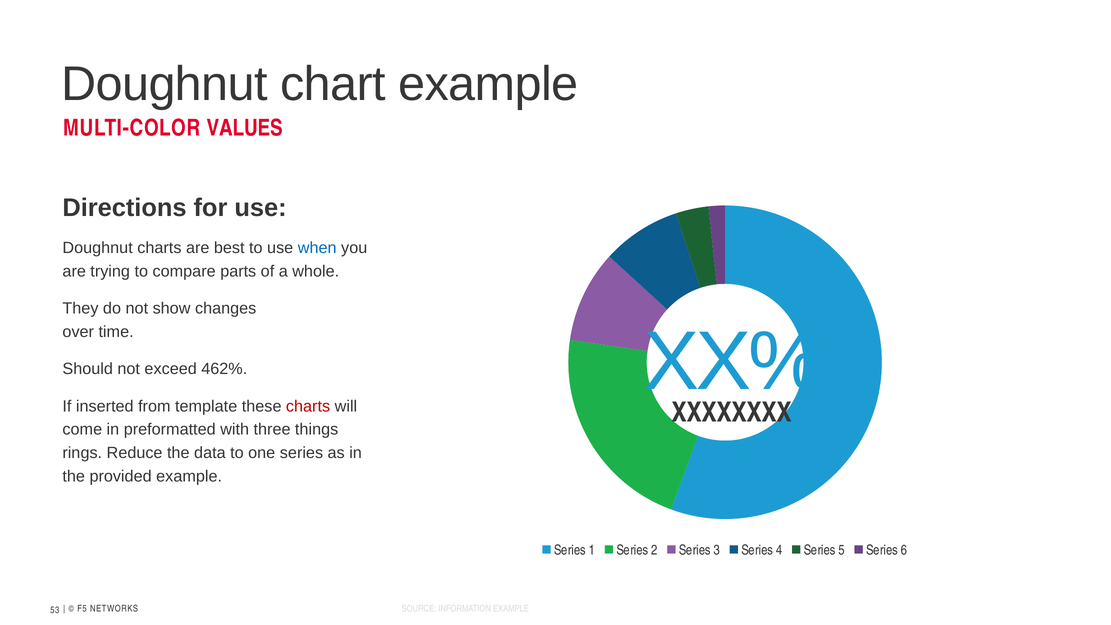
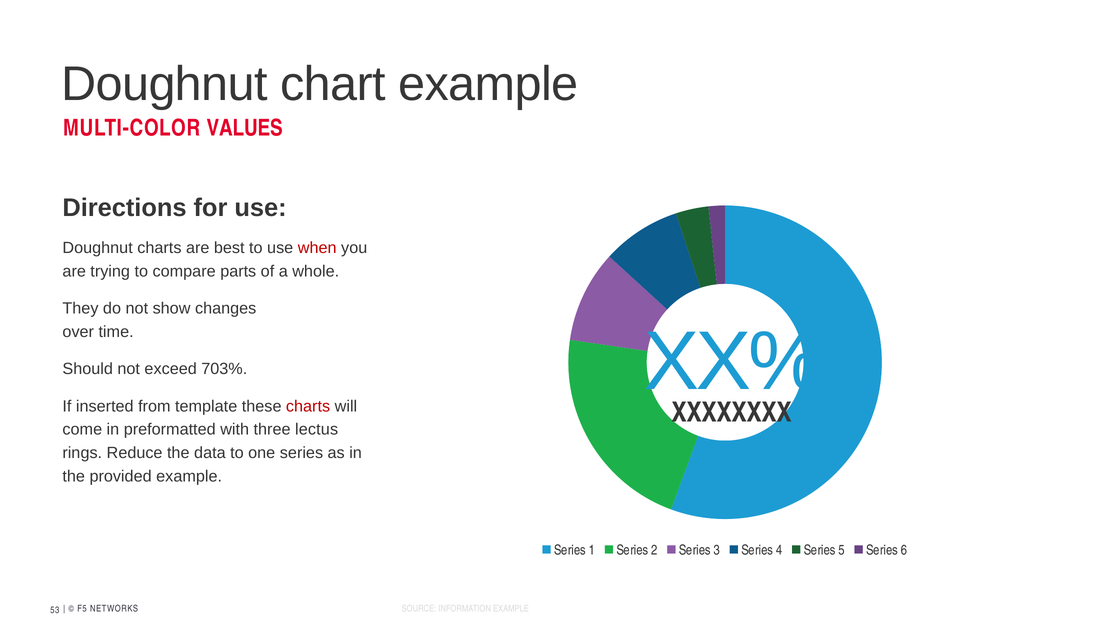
when colour: blue -> red
462%: 462% -> 703%
things: things -> lectus
